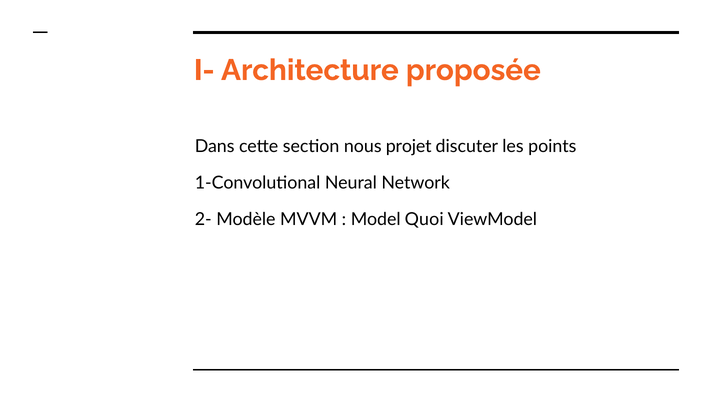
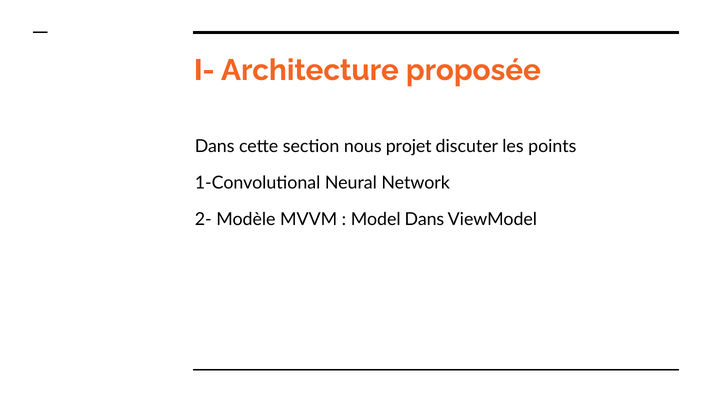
Model Quoi: Quoi -> Dans
